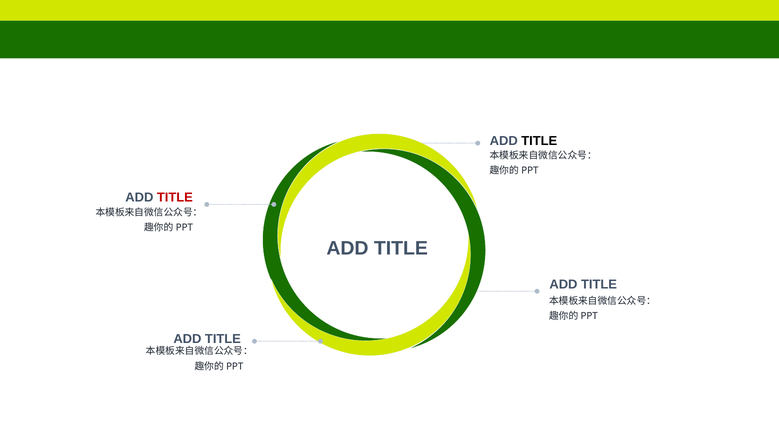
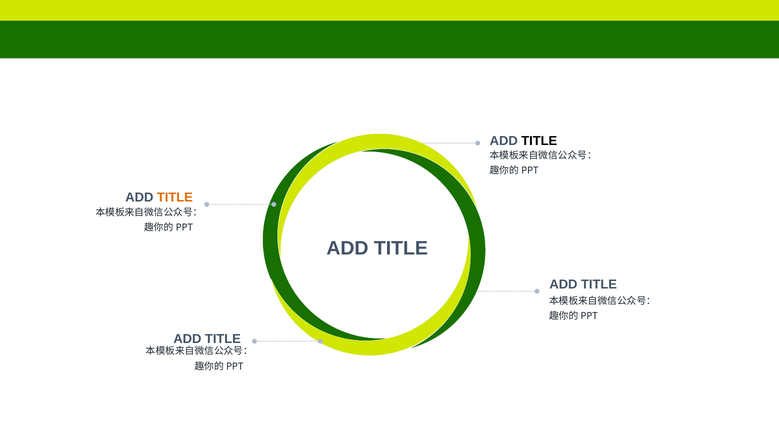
TITLE at (175, 198) colour: red -> orange
